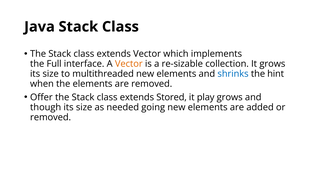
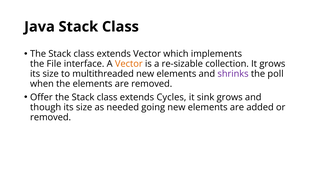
Full: Full -> File
shrinks colour: blue -> purple
hint: hint -> poll
Stored: Stored -> Cycles
play: play -> sink
